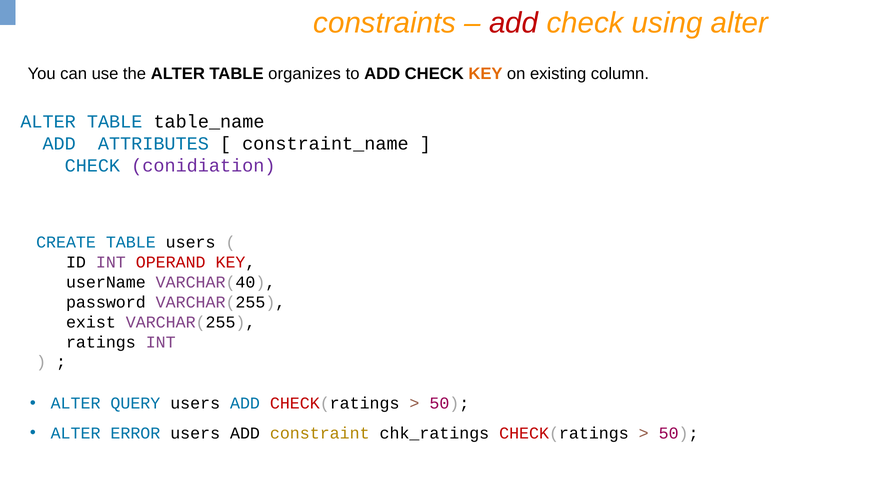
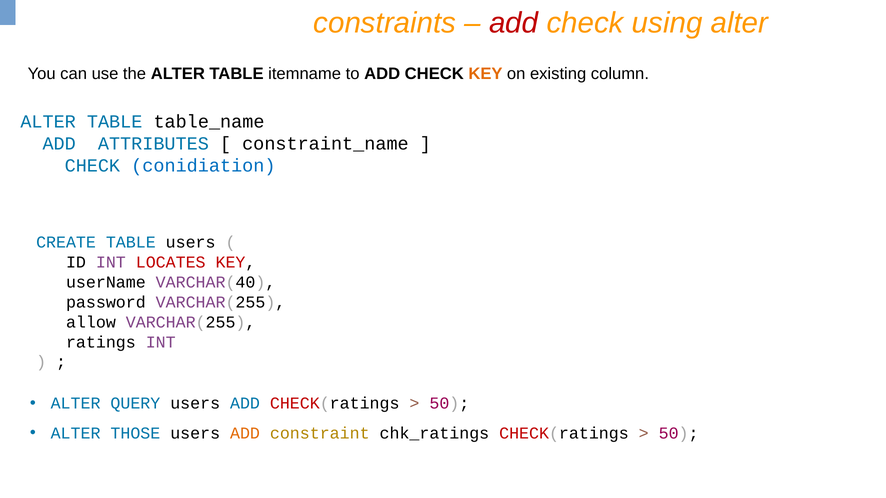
organizes: organizes -> itemname
conidiation colour: purple -> blue
OPERAND: OPERAND -> LOCATES
exist: exist -> allow
ERROR: ERROR -> THOSE
ADD at (245, 434) colour: black -> orange
